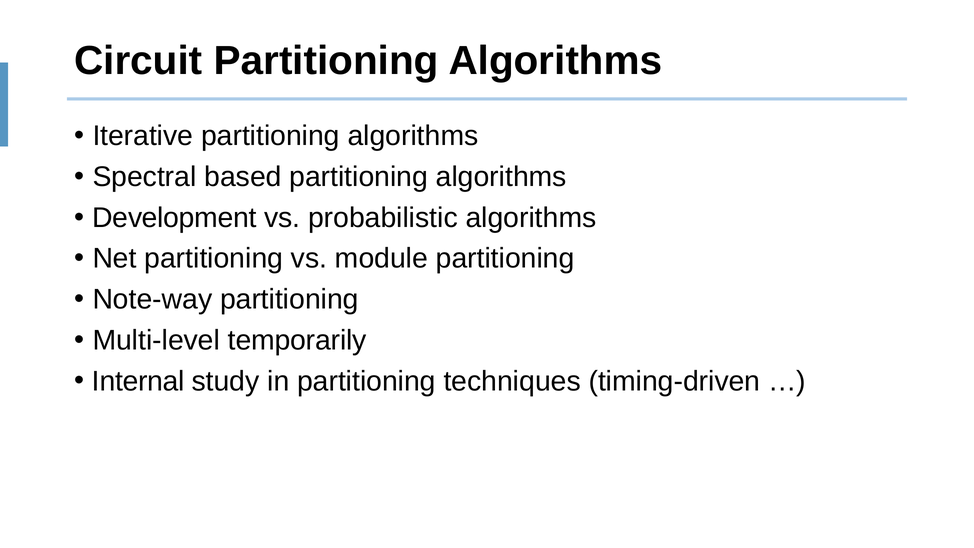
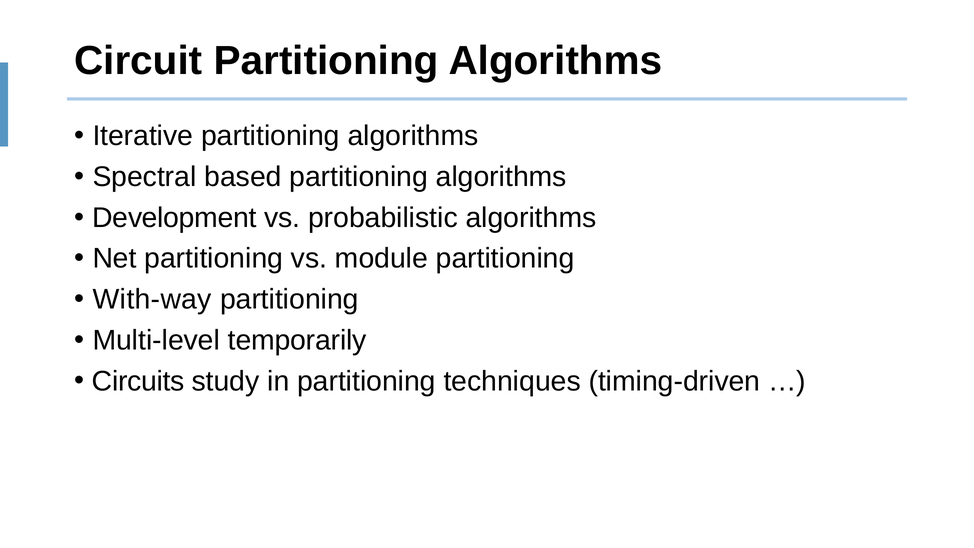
Note-way: Note-way -> With-way
Internal: Internal -> Circuits
